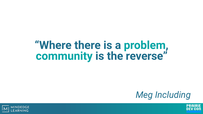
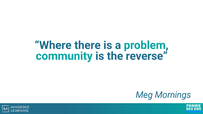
Including: Including -> Mornings
